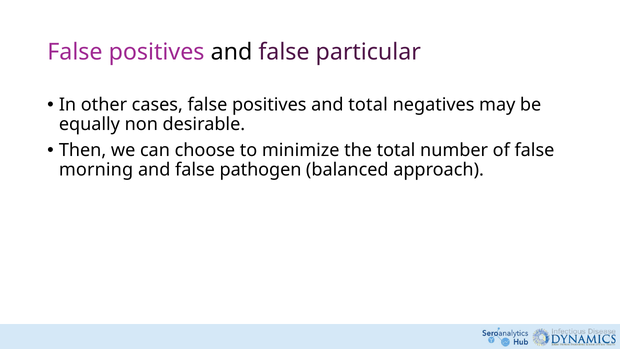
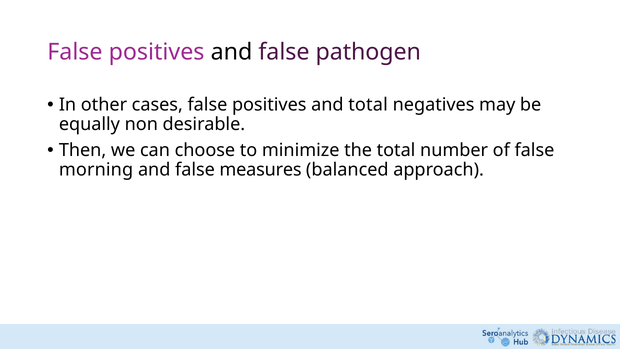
particular: particular -> pathogen
pathogen: pathogen -> measures
